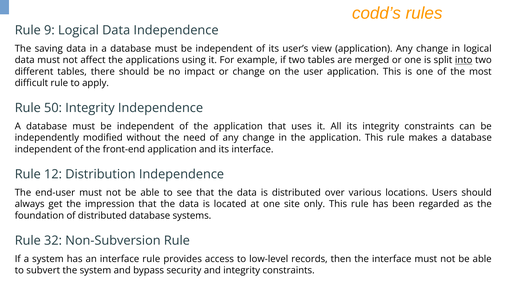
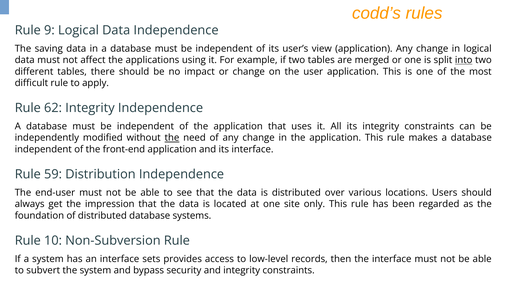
50: 50 -> 62
the at (172, 138) underline: none -> present
12: 12 -> 59
32: 32 -> 10
an interface rule: rule -> sets
